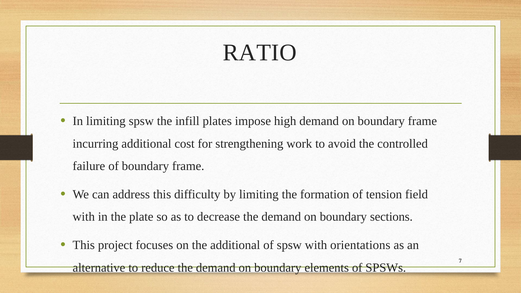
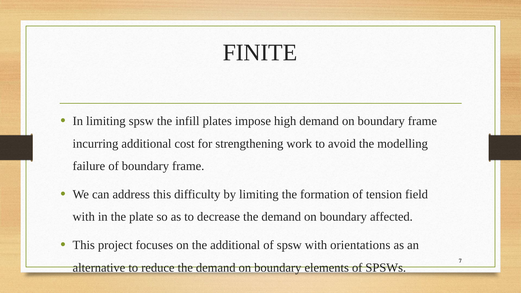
RATIO: RATIO -> FINITE
controlled: controlled -> modelling
sections: sections -> affected
